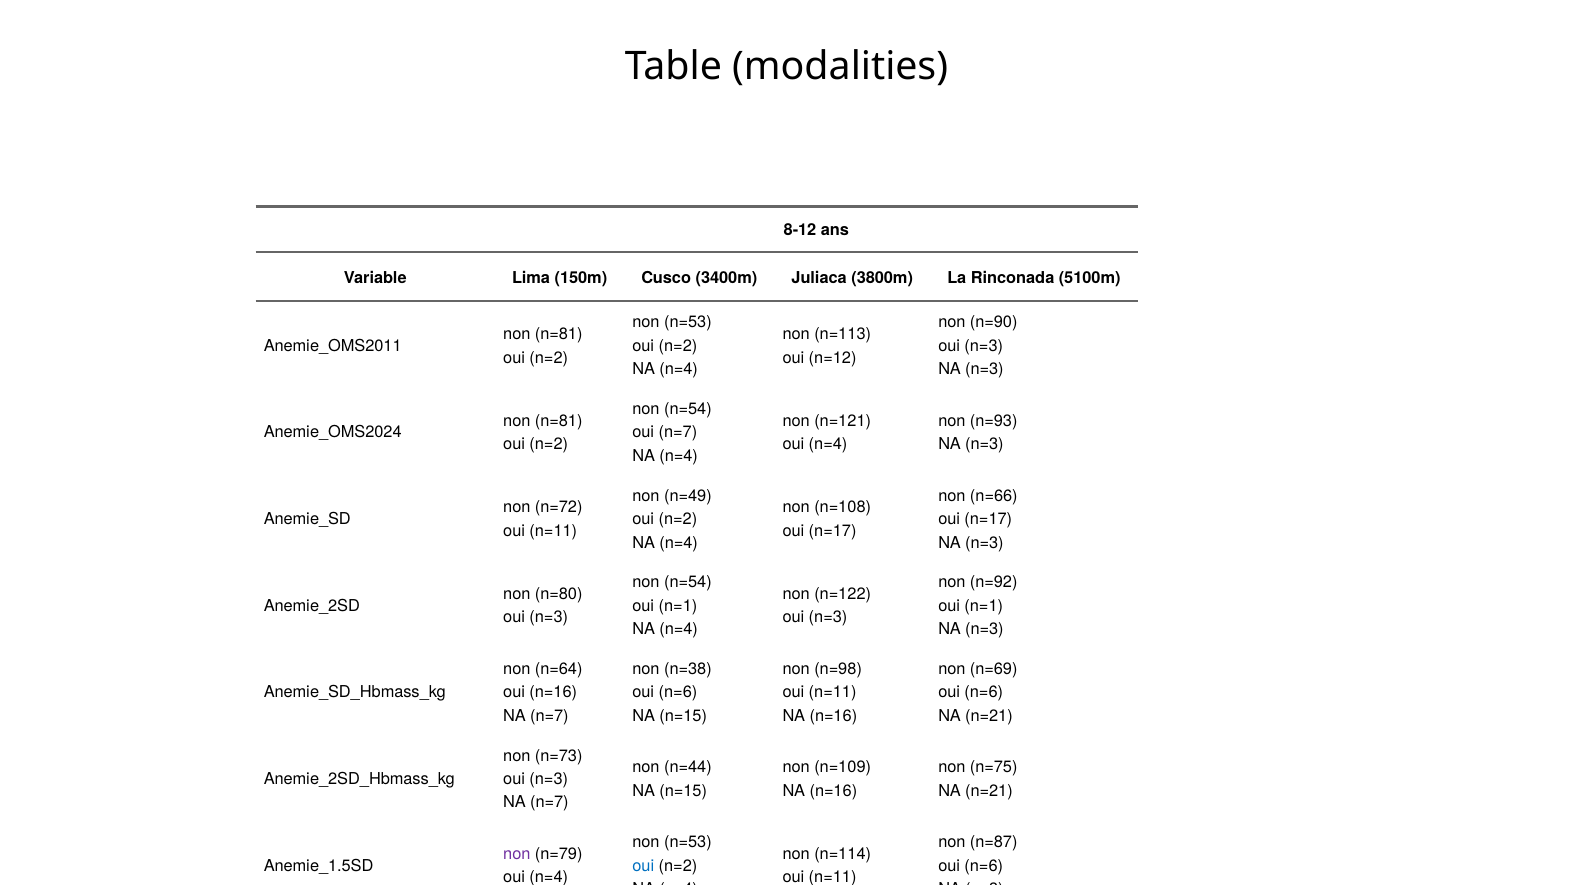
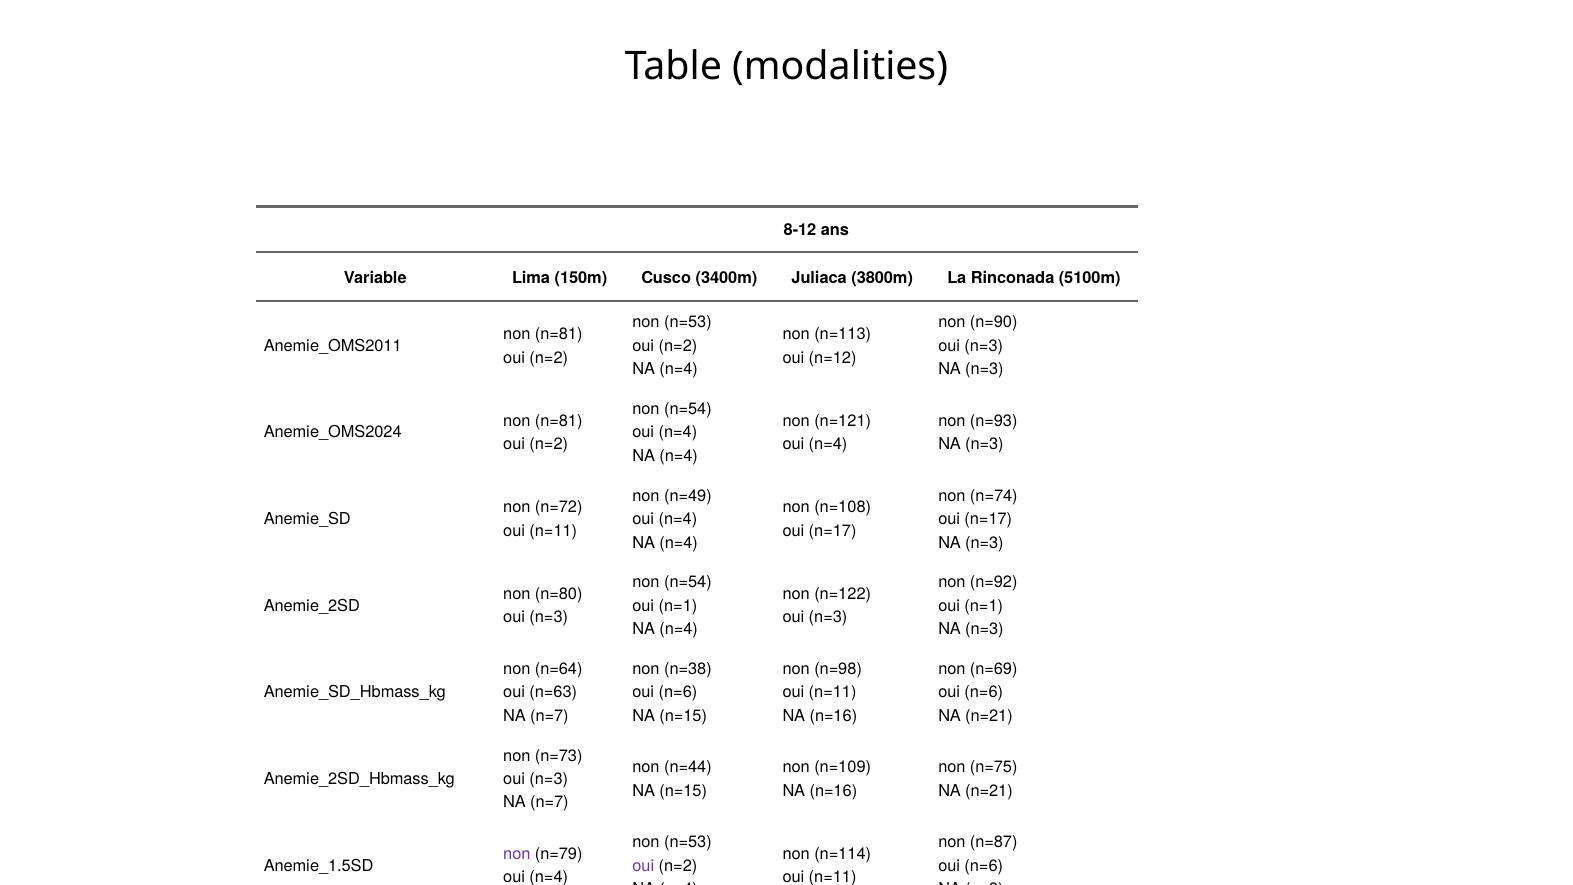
n=7 at (678, 432): n=7 -> n=4
n=66: n=66 -> n=74
n=2 at (678, 519): n=2 -> n=4
oui n=16: n=16 -> n=63
oui at (643, 866) colour: blue -> purple
